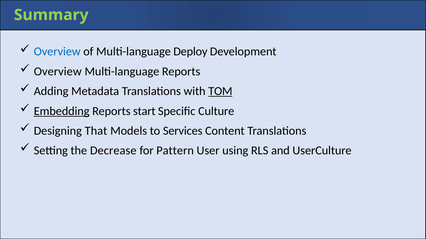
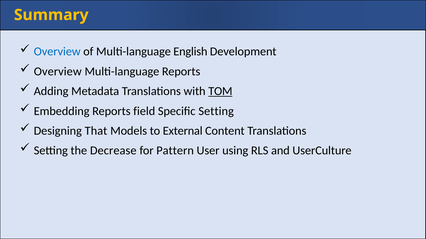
Summary colour: light green -> yellow
Deploy: Deploy -> English
Embedding underline: present -> none
start: start -> field
Specific Culture: Culture -> Setting
Services: Services -> External
